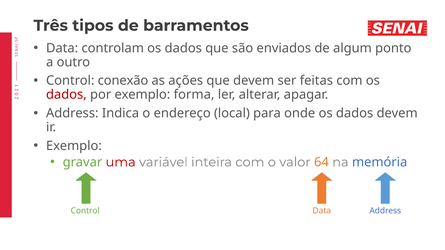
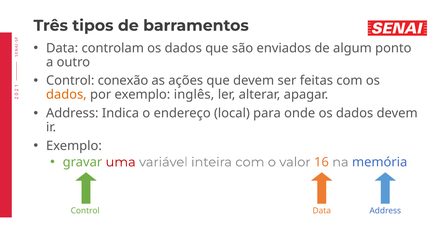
dados at (66, 95) colour: red -> orange
forma: forma -> inglês
64: 64 -> 16
